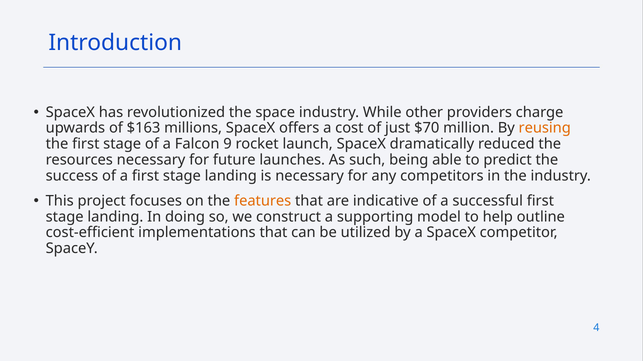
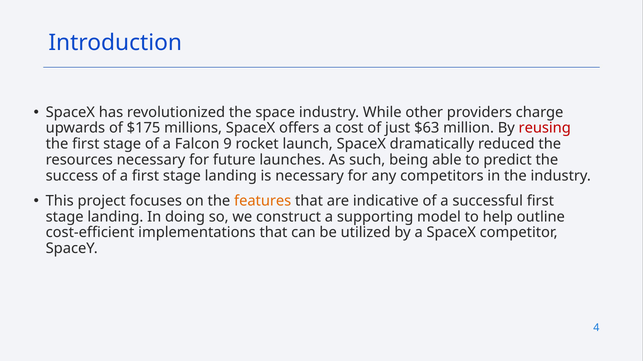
$163: $163 -> $175
$70: $70 -> $63
reusing colour: orange -> red
